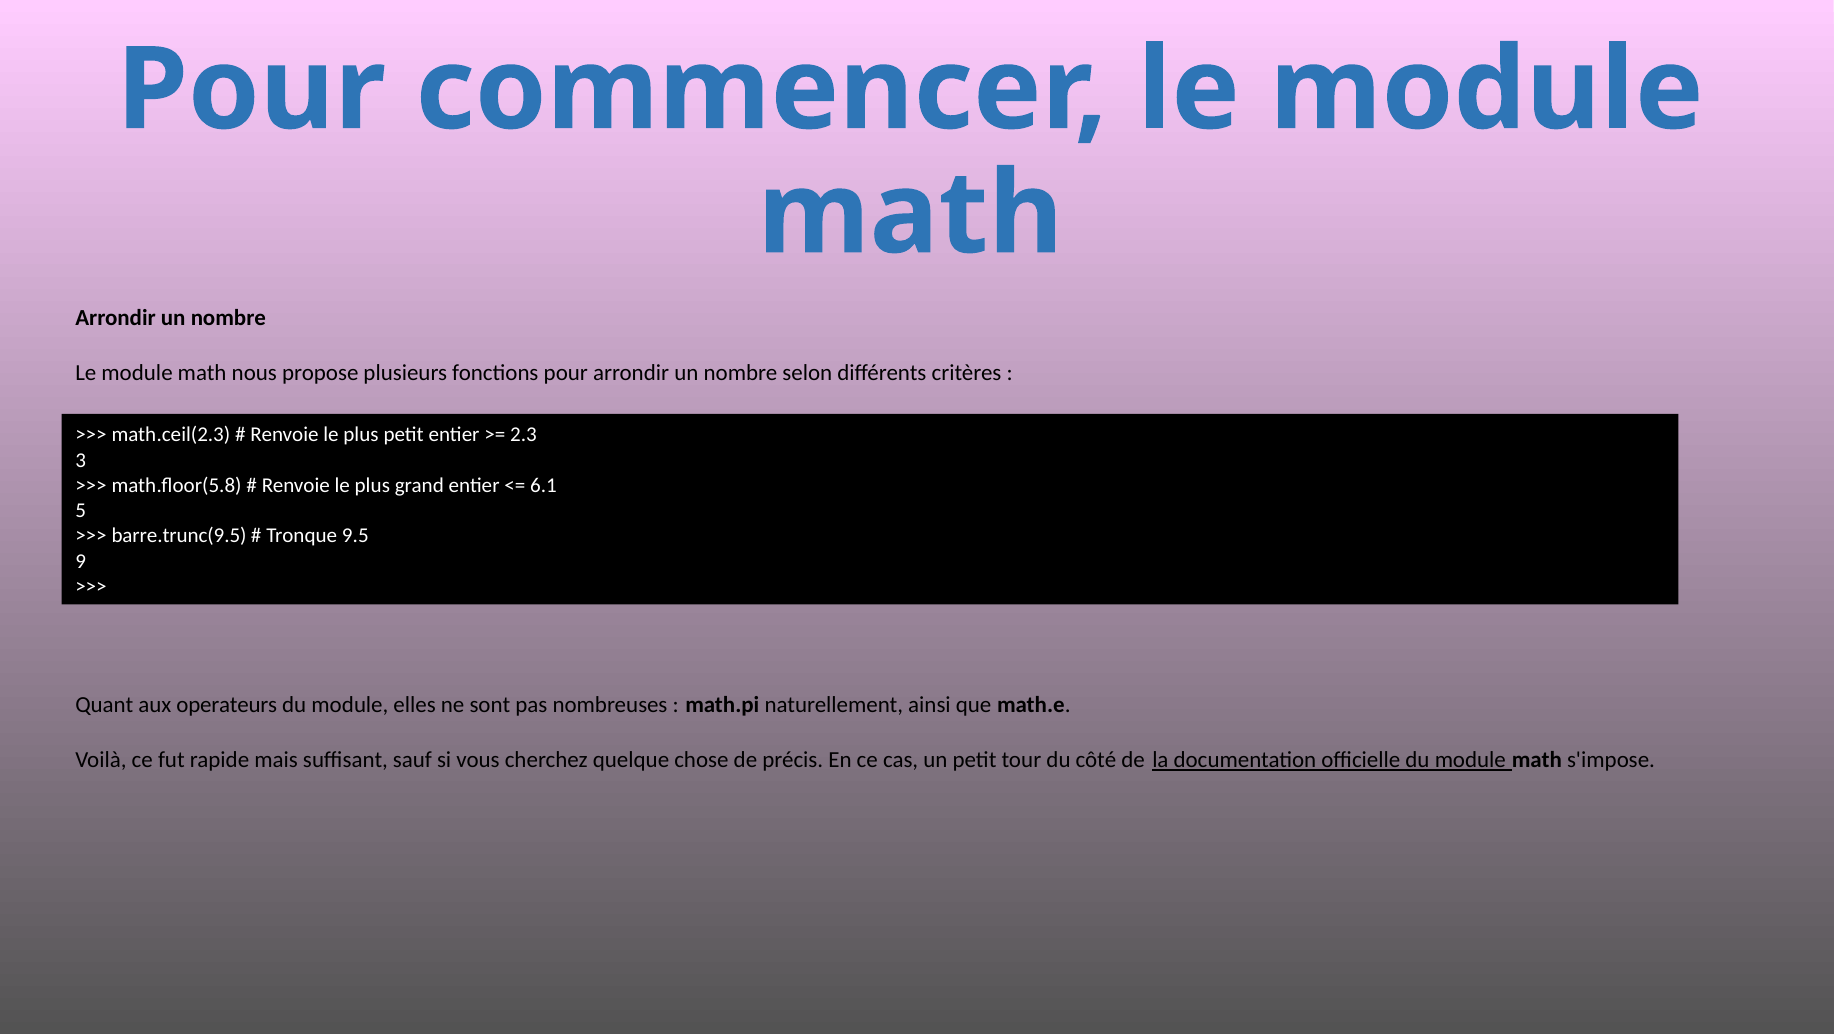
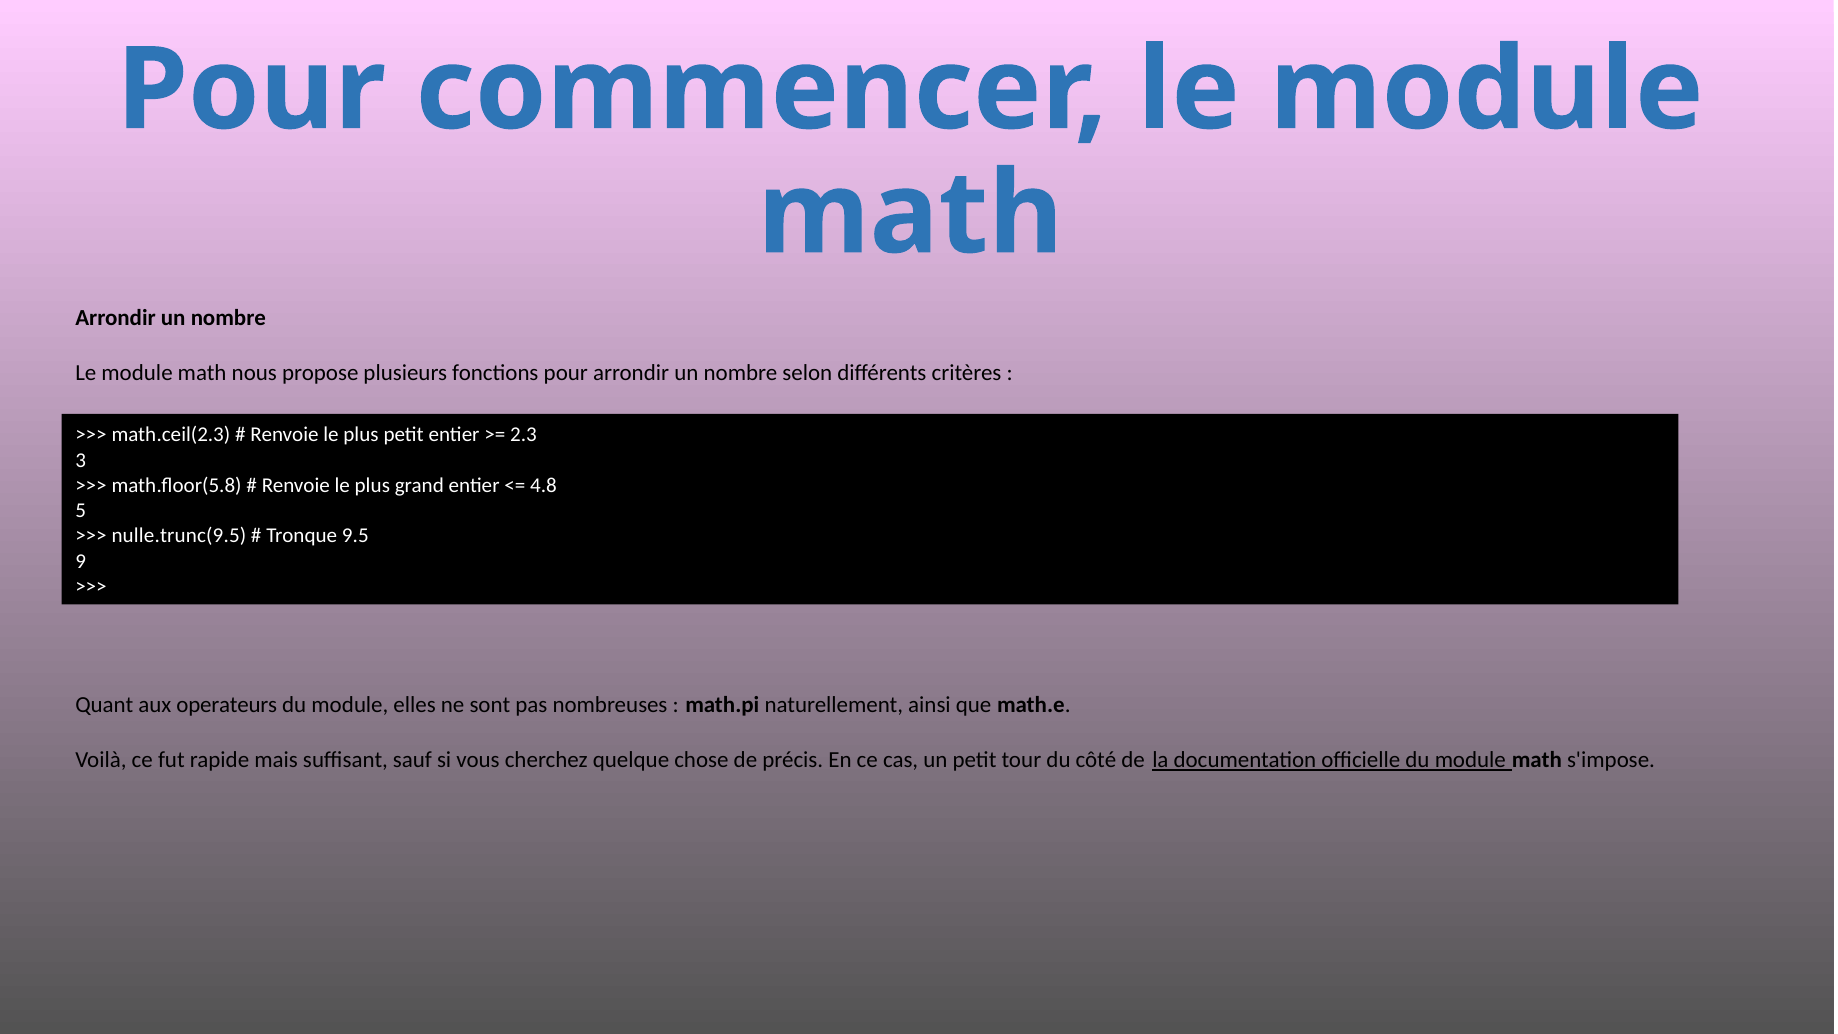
6.1: 6.1 -> 4.8
barre.trunc(9.5: barre.trunc(9.5 -> nulle.trunc(9.5
